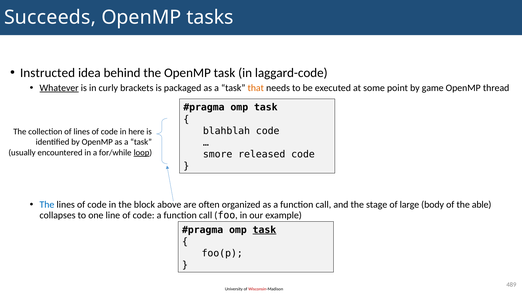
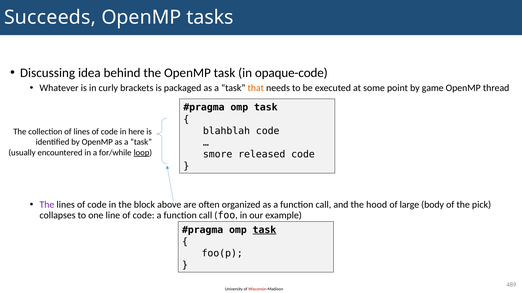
Instructed: Instructed -> Discussing
laggard-code: laggard-code -> opaque-code
Whatever underline: present -> none
The at (47, 205) colour: blue -> purple
stage: stage -> hood
able: able -> pick
